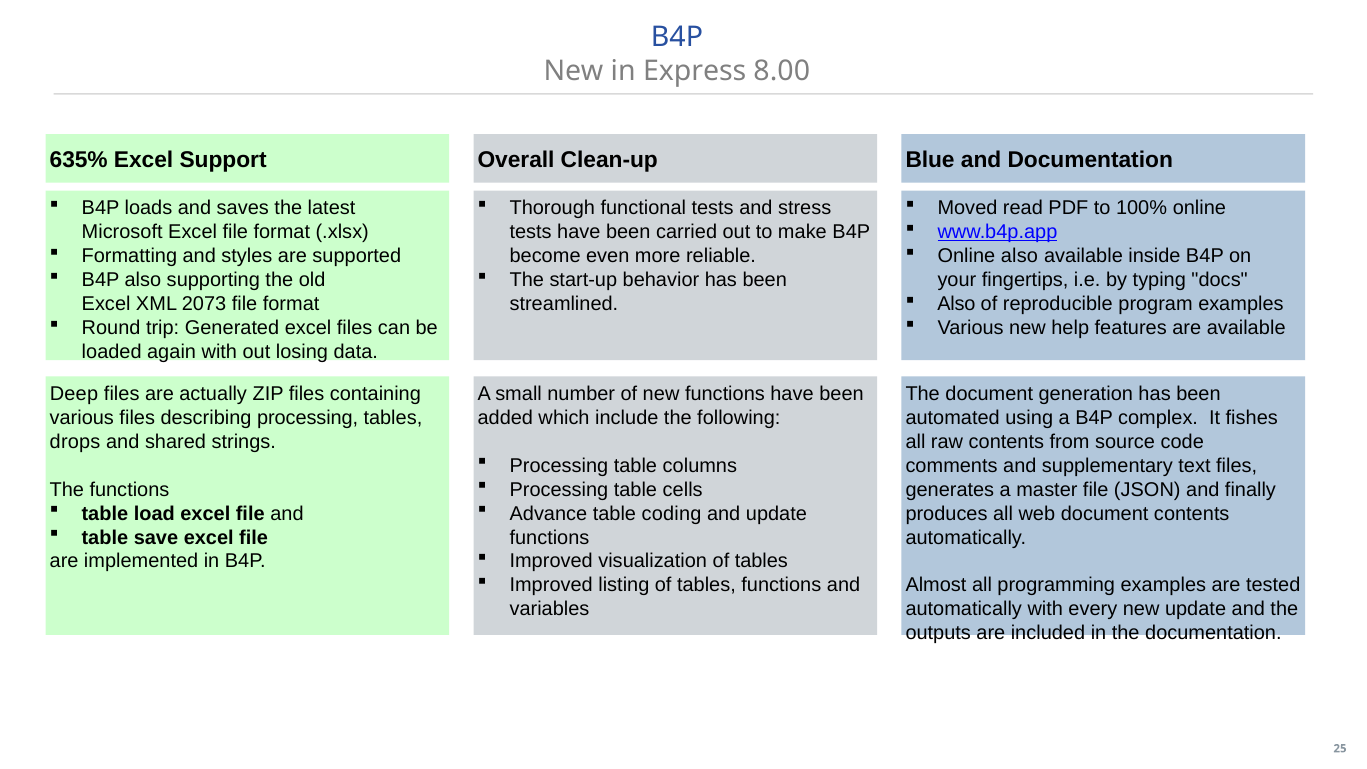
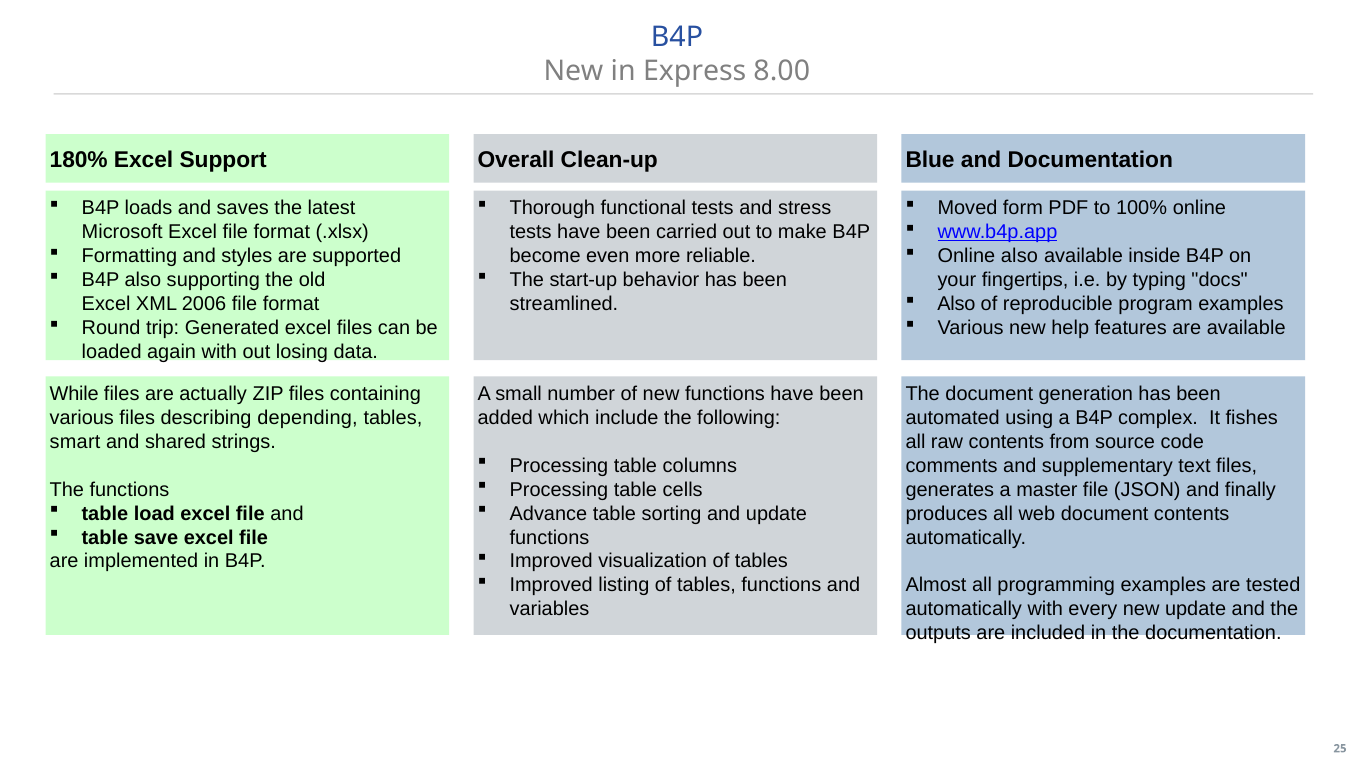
635%: 635% -> 180%
read: read -> form
2073: 2073 -> 2006
Deep: Deep -> While
describing processing: processing -> depending
drops: drops -> smart
coding: coding -> sorting
